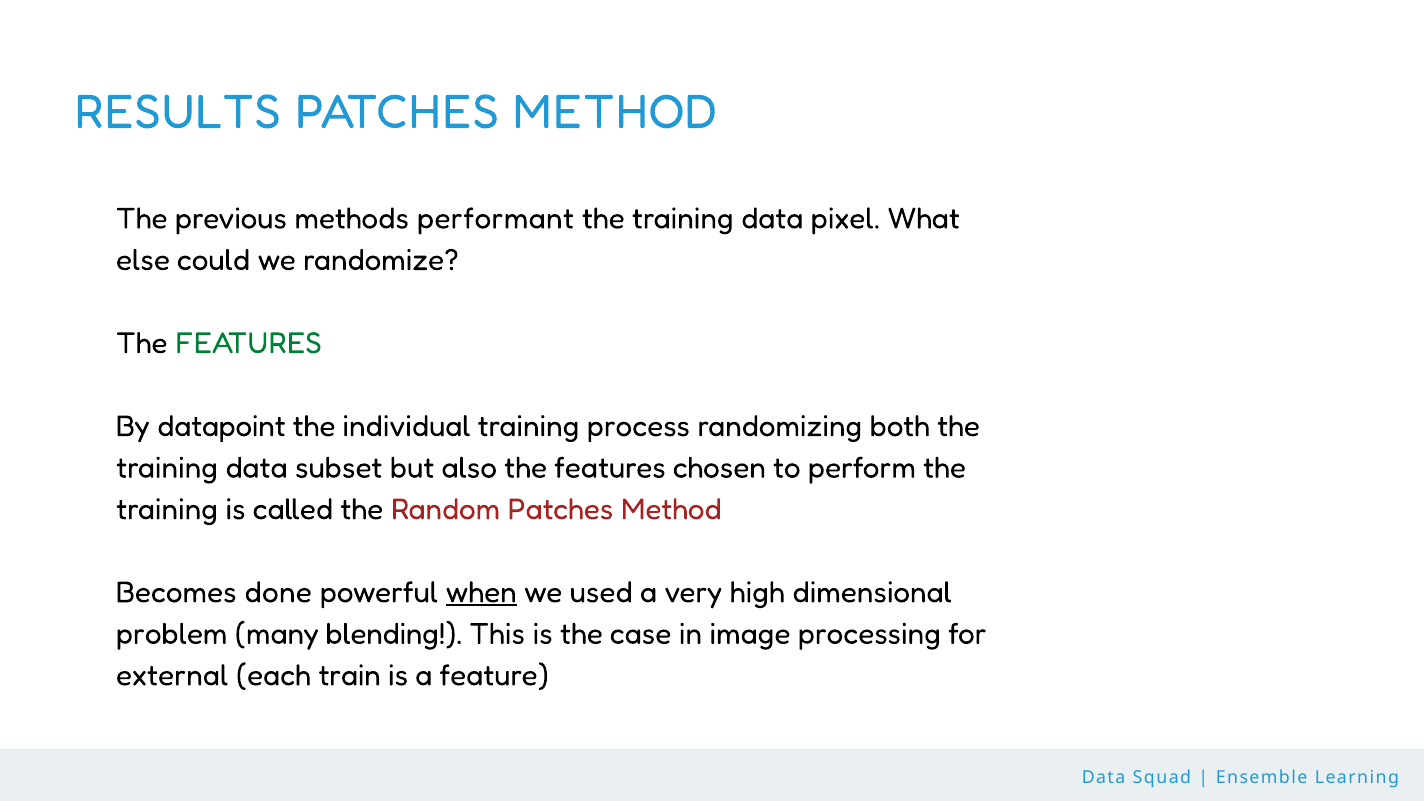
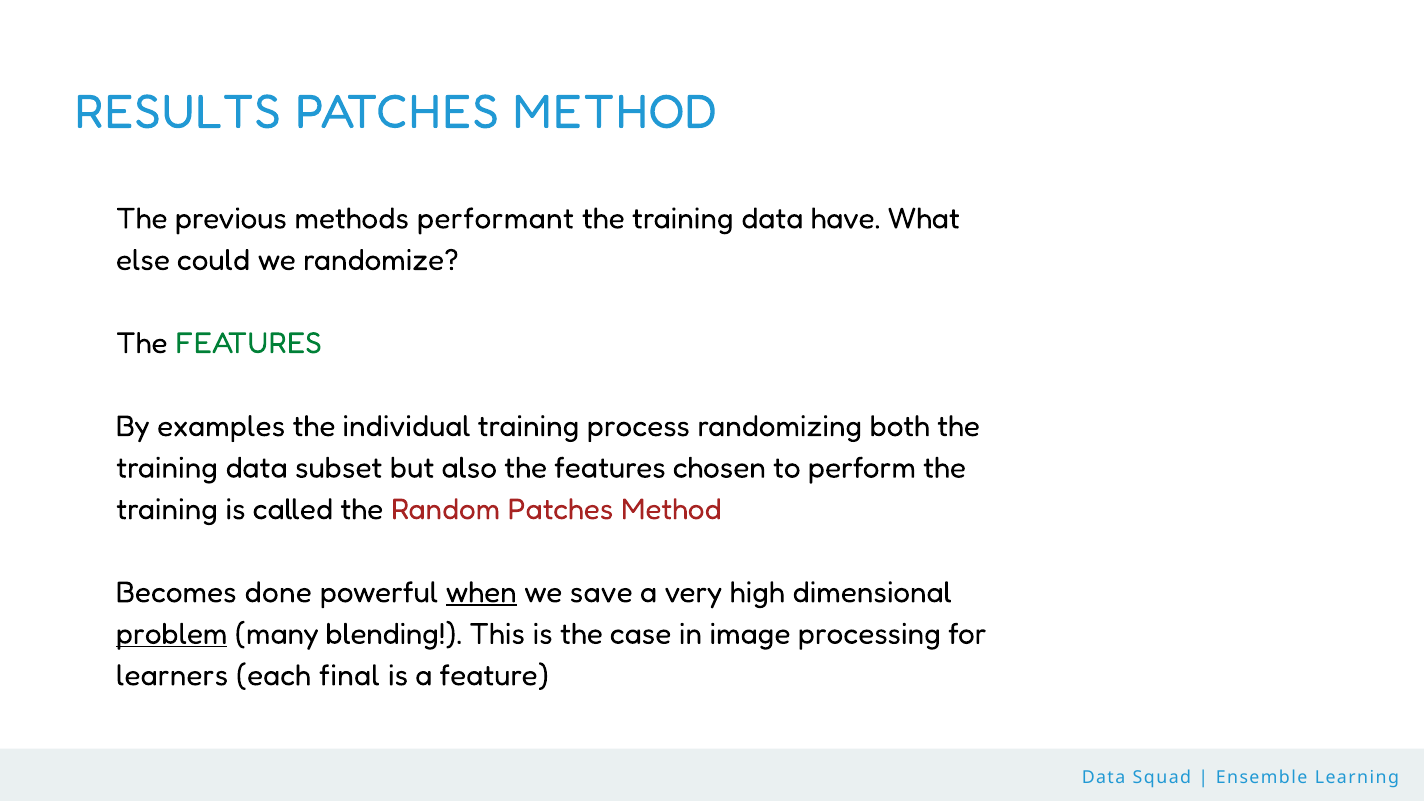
pixel: pixel -> have
datapoint: datapoint -> examples
used: used -> save
problem underline: none -> present
external: external -> learners
train: train -> final
